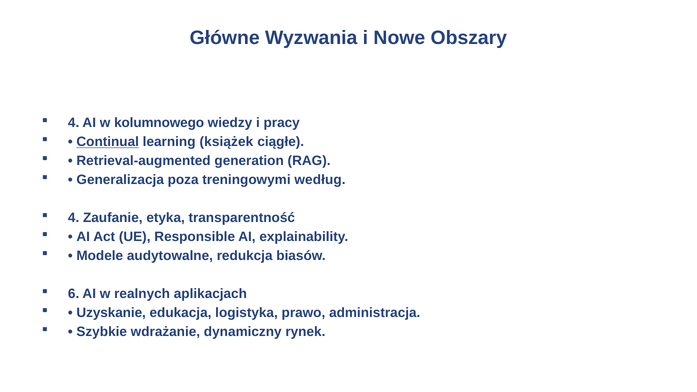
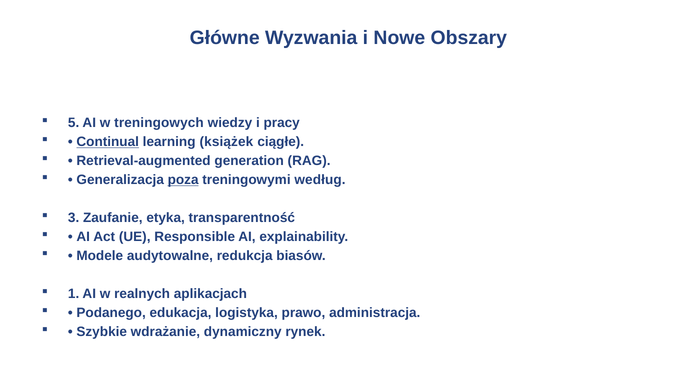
4 at (74, 123): 4 -> 5
kolumnowego: kolumnowego -> treningowych
poza underline: none -> present
4 at (74, 218): 4 -> 3
6: 6 -> 1
Uzyskanie: Uzyskanie -> Podanego
